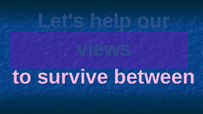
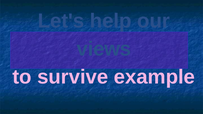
between: between -> example
